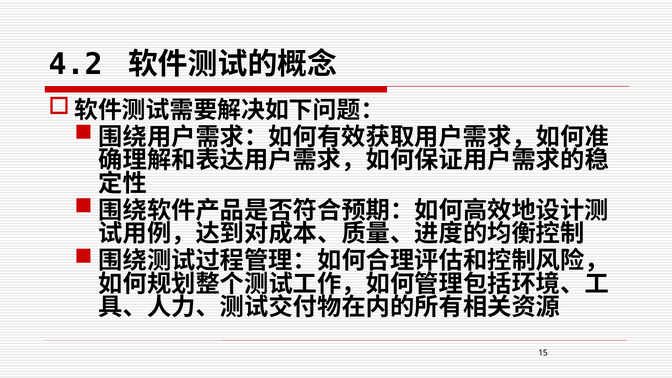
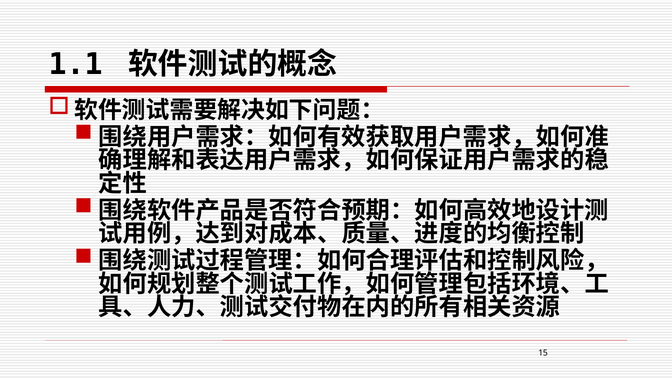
4.2: 4.2 -> 1.1
